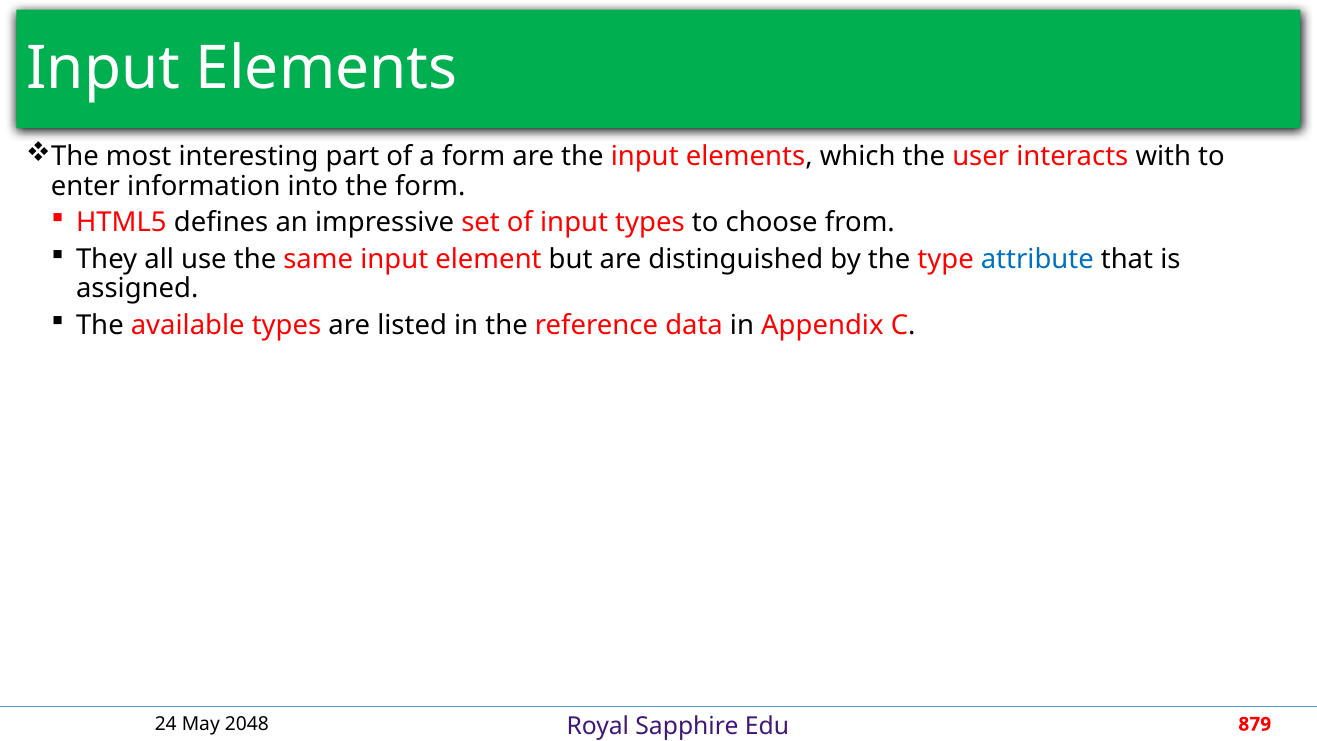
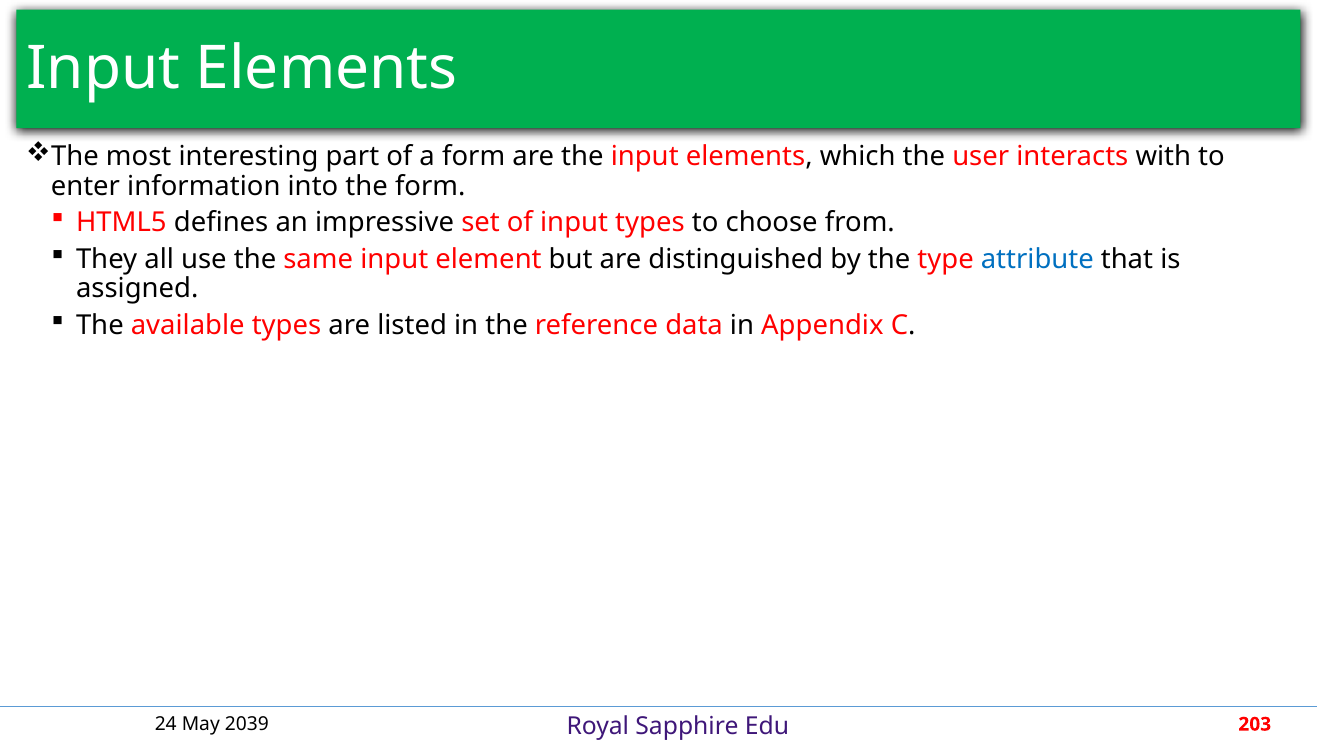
2048: 2048 -> 2039
879: 879 -> 203
